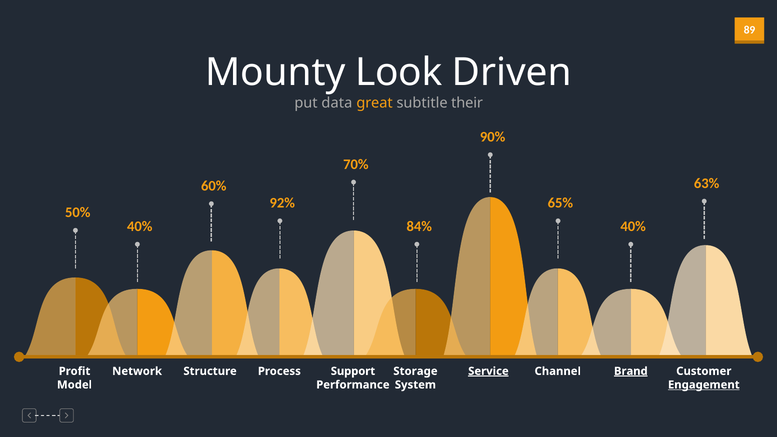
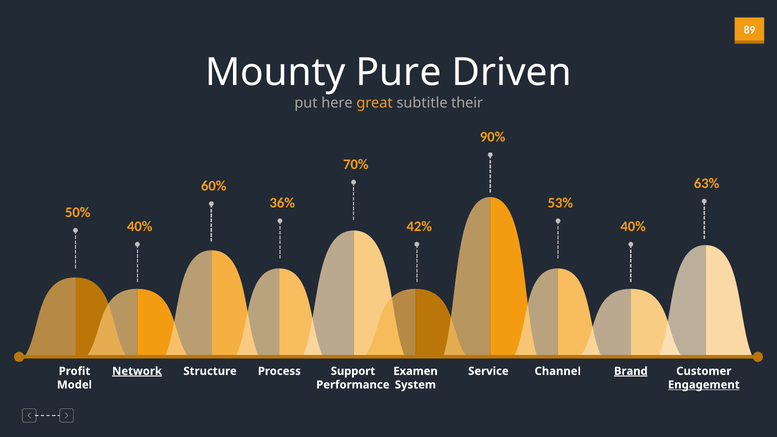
Look: Look -> Pure
data: data -> here
92%: 92% -> 36%
65%: 65% -> 53%
84%: 84% -> 42%
Storage: Storage -> Examen
Network underline: none -> present
Service underline: present -> none
